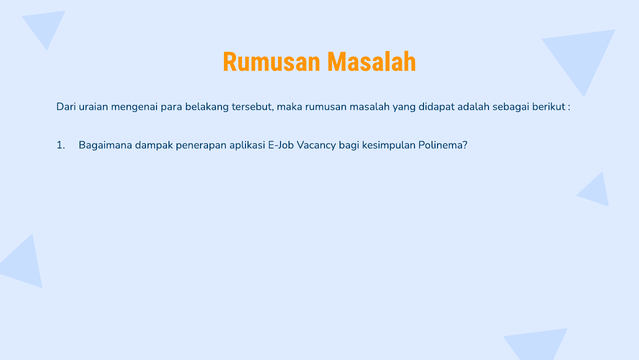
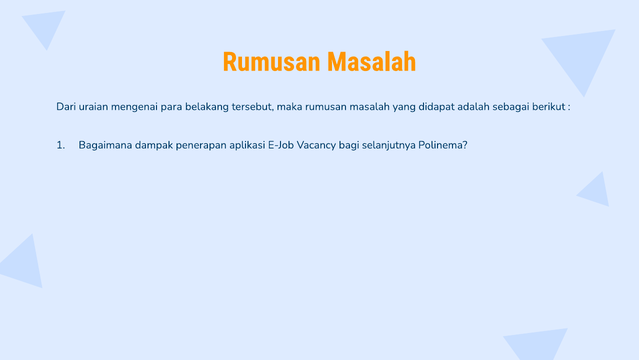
kesimpulan: kesimpulan -> selanjutnya
